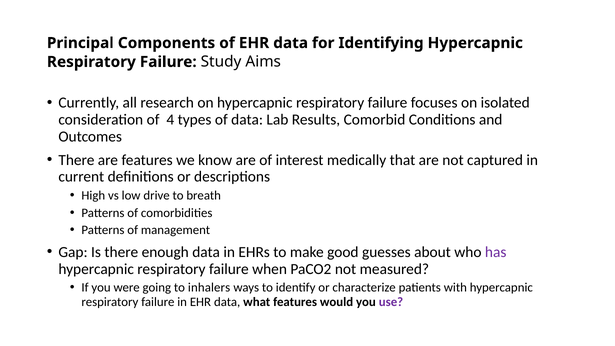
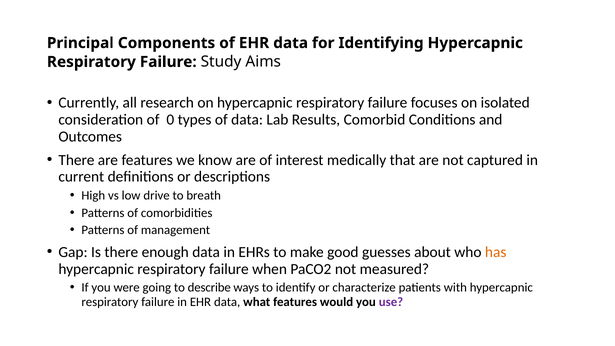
4: 4 -> 0
has colour: purple -> orange
inhalers: inhalers -> describe
